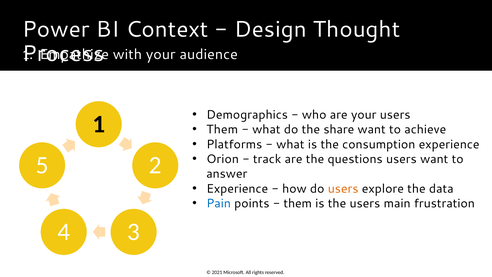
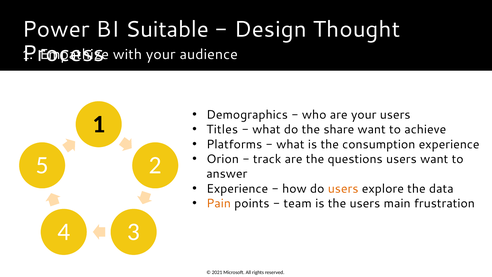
Context: Context -> Suitable
Them at (222, 129): Them -> Titles
Pain colour: blue -> orange
them at (298, 203): them -> team
